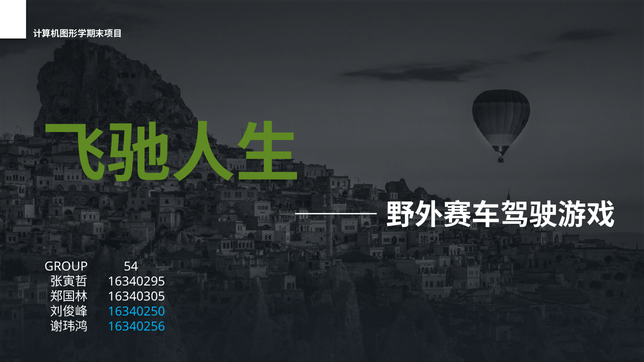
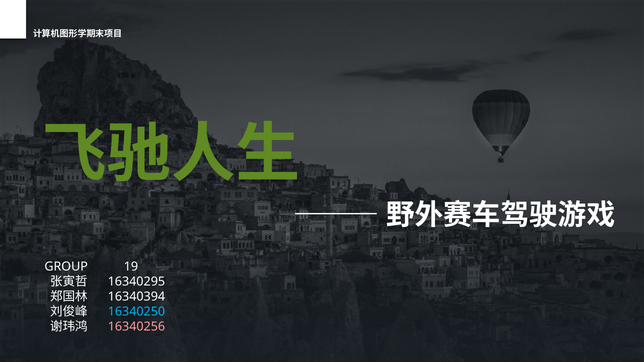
54: 54 -> 19
16340305: 16340305 -> 16340394
16340256 colour: light blue -> pink
